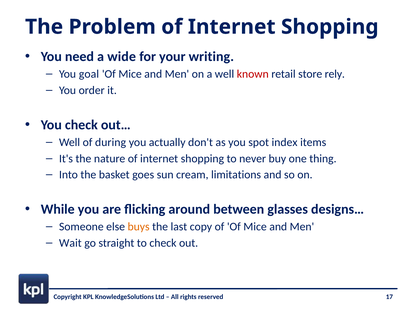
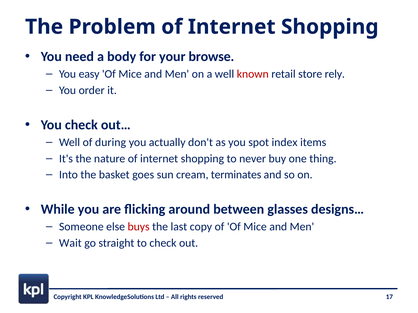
wide: wide -> body
writing: writing -> browse
goal: goal -> easy
limitations: limitations -> terminates
buys colour: orange -> red
